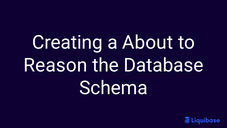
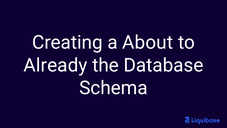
Reason: Reason -> Already
